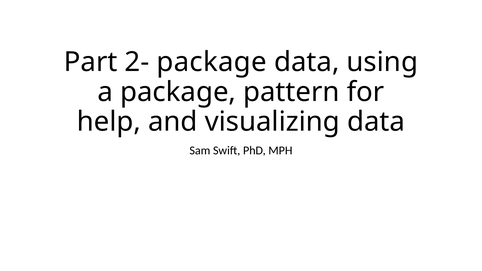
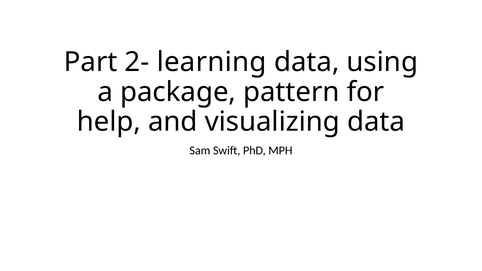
2- package: package -> learning
